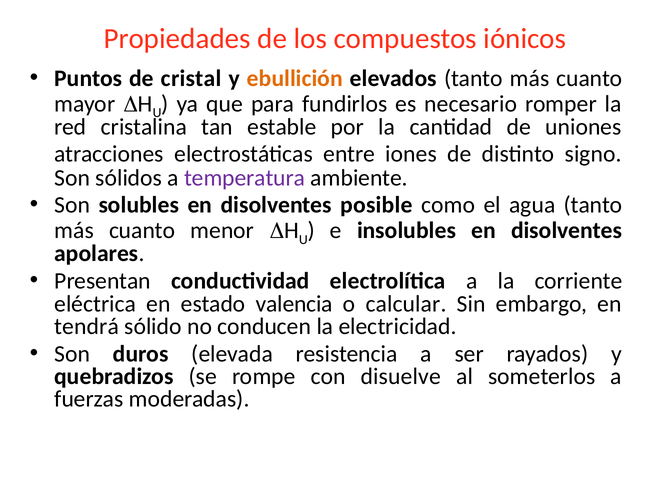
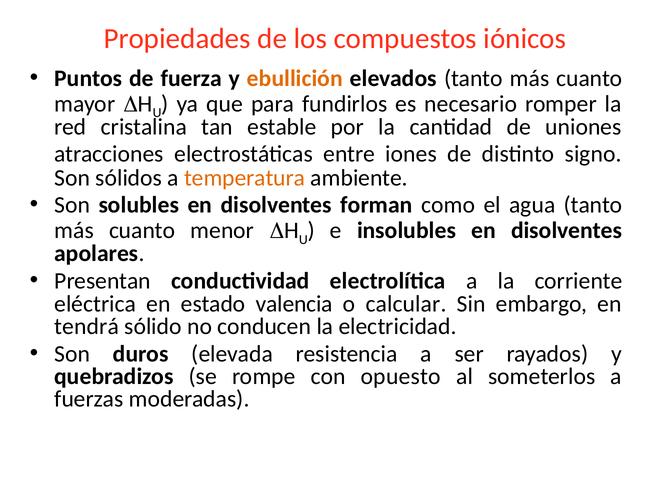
cristal: cristal -> fuerza
temperatura colour: purple -> orange
posible: posible -> forman
disuelve: disuelve -> opuesto
